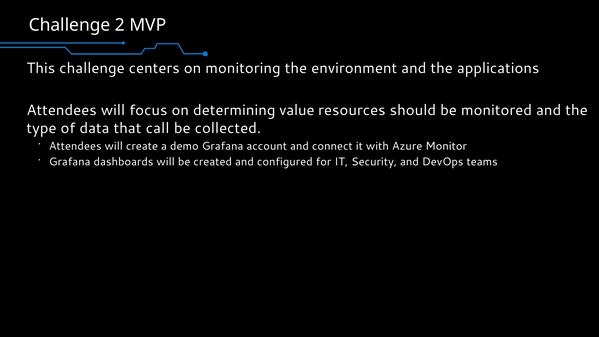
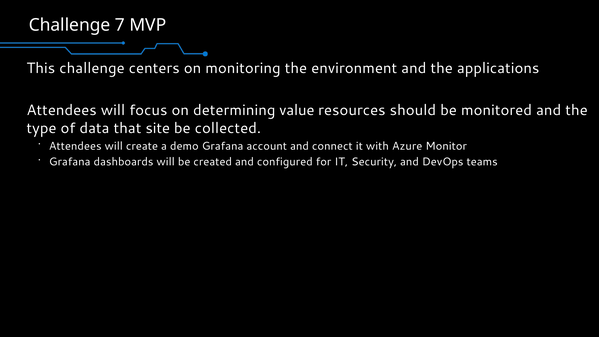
2: 2 -> 7
call: call -> site
